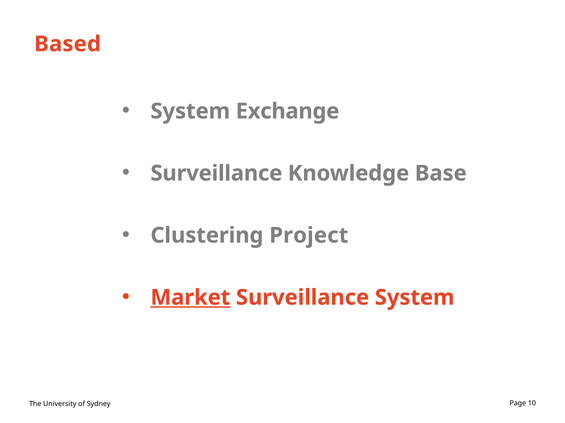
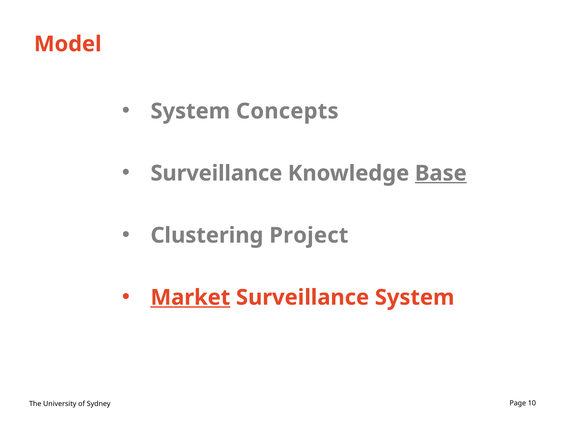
Based: Based -> Model
Exchange: Exchange -> Concepts
Base underline: none -> present
